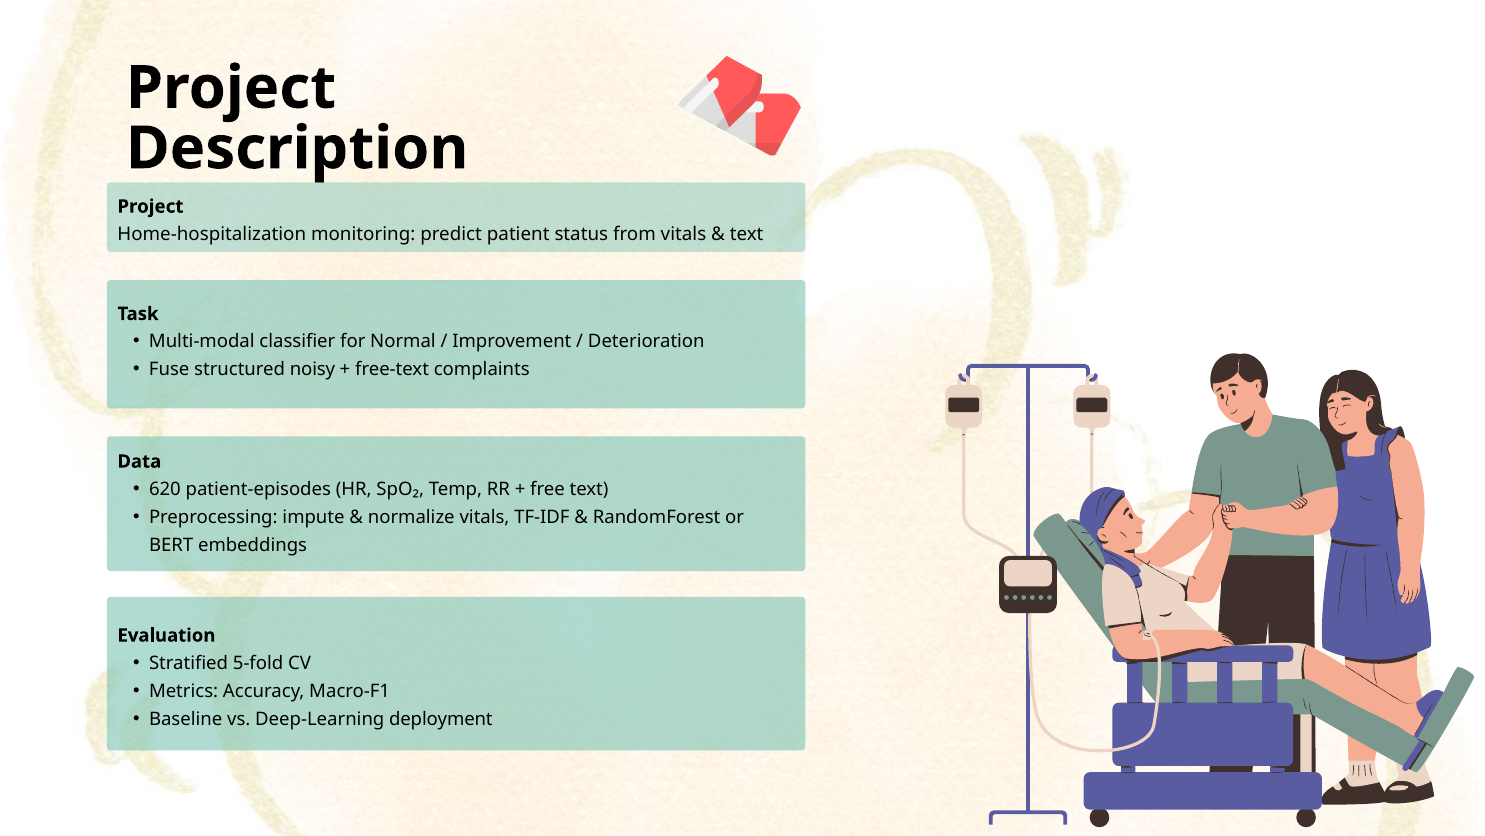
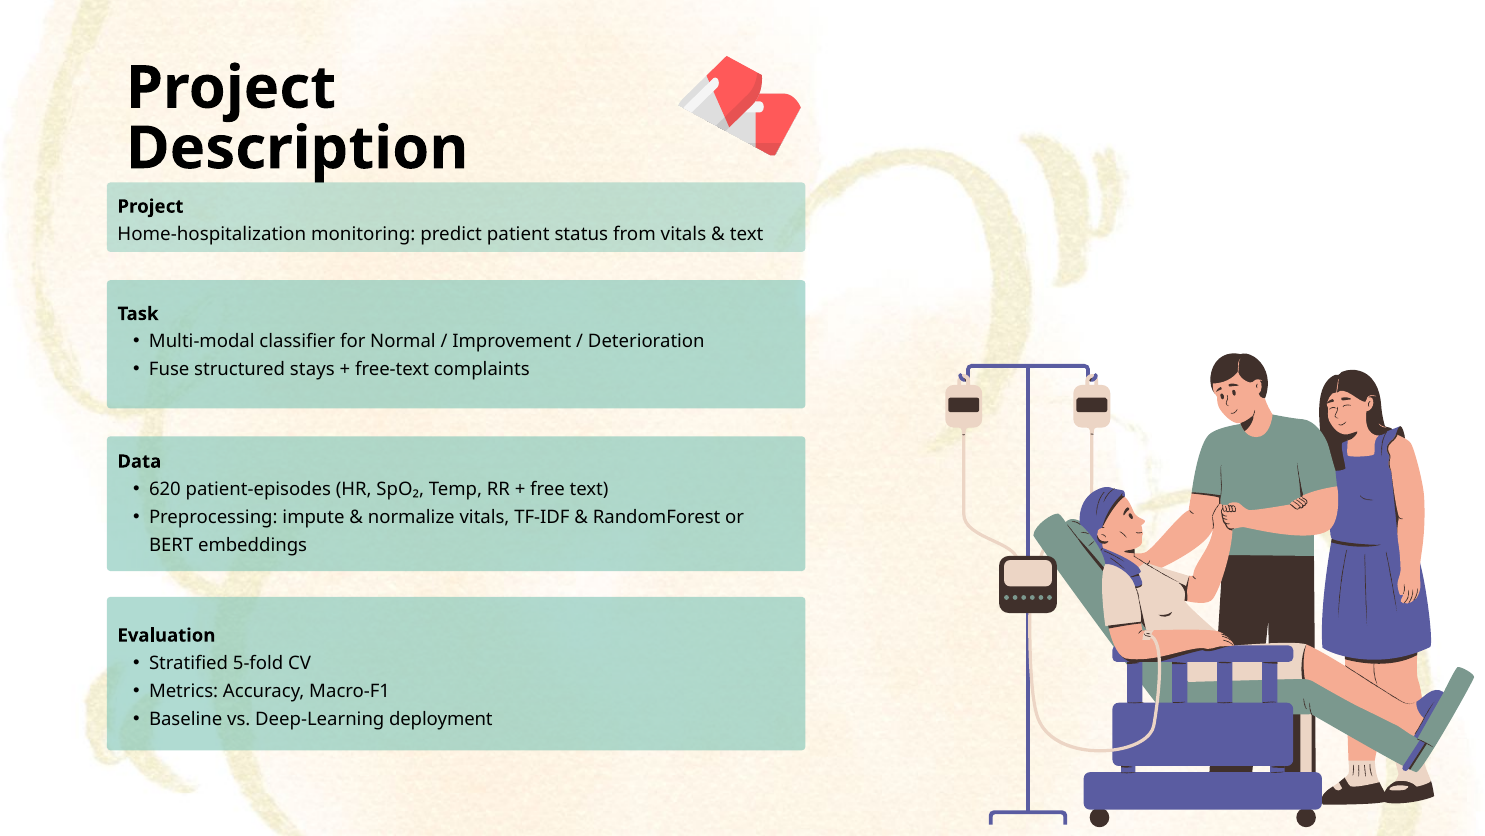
noisy: noisy -> stays
